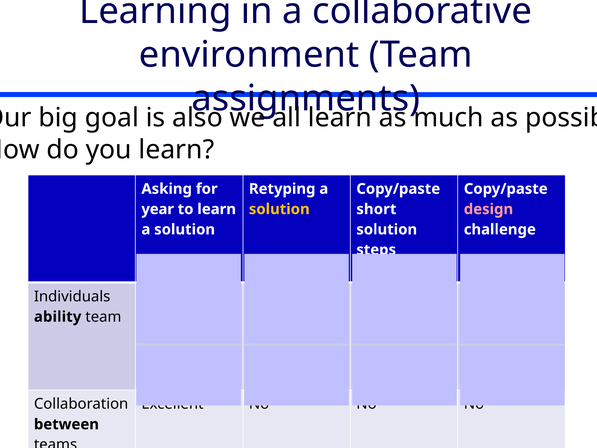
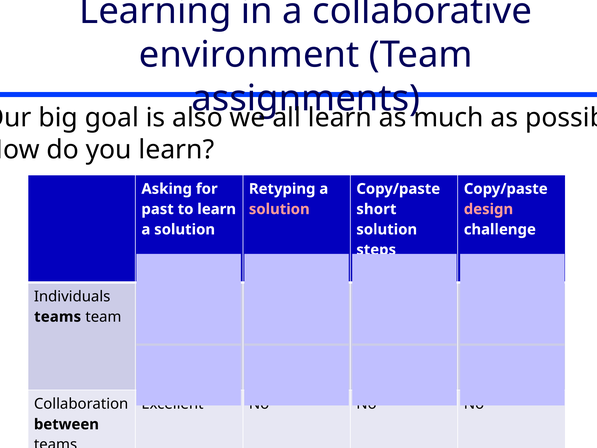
year: year -> past
solution at (279, 209) colour: yellow -> pink
ability at (58, 317): ability -> teams
